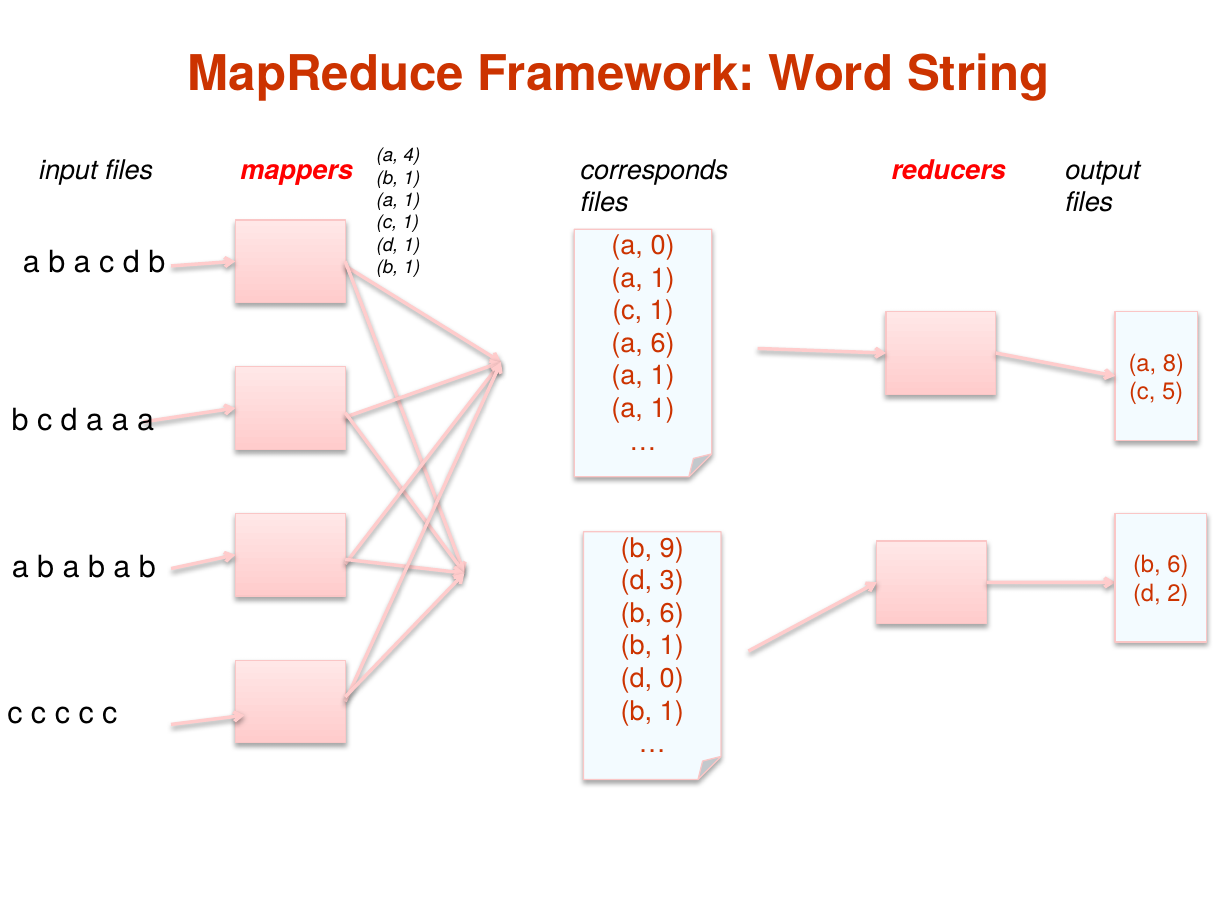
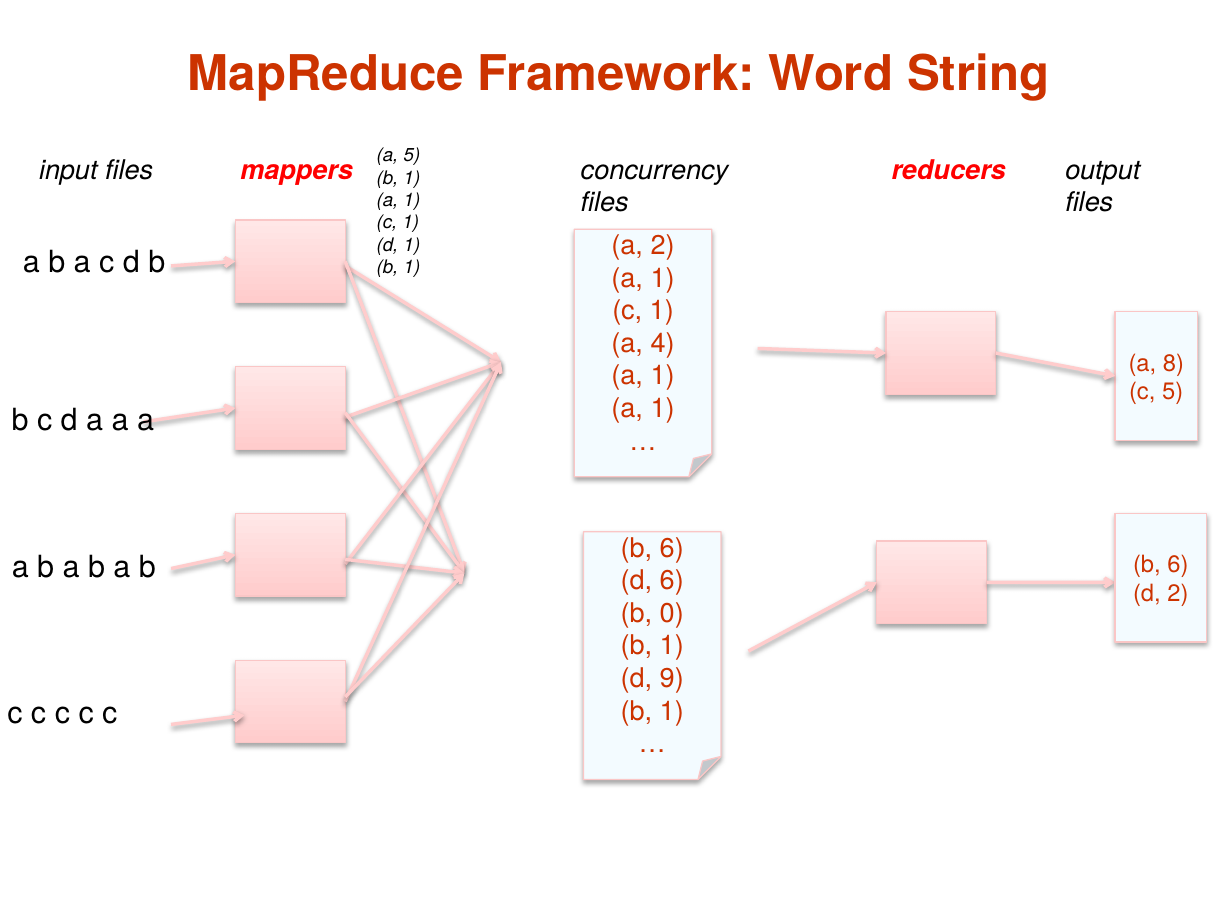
a 4: 4 -> 5
corresponds: corresponds -> concurrency
a 0: 0 -> 2
a 6: 6 -> 4
9 at (672, 548): 9 -> 6
d 3: 3 -> 6
6 at (672, 613): 6 -> 0
d 0: 0 -> 9
